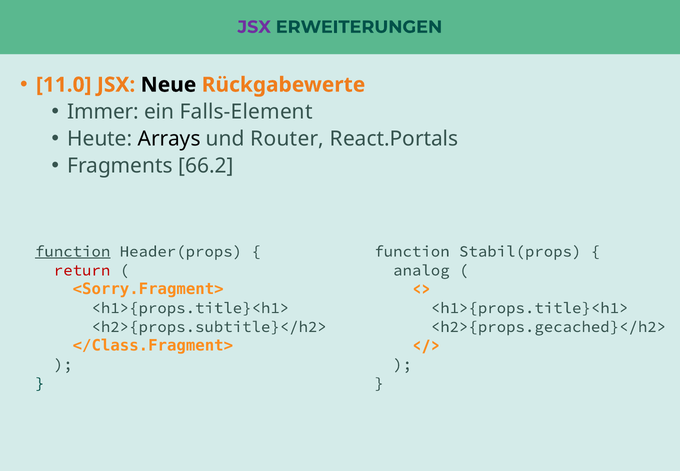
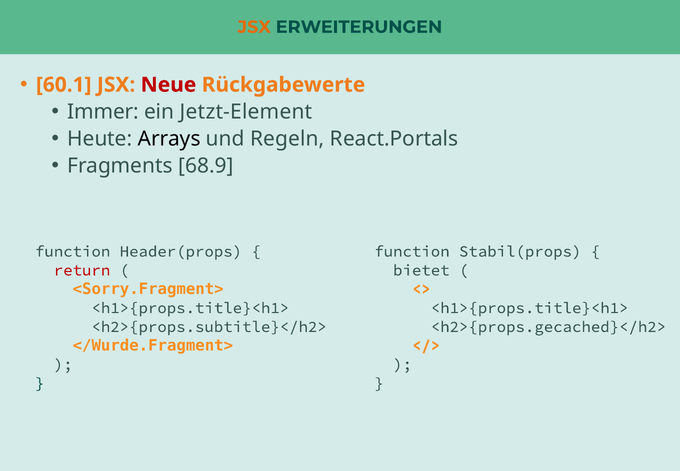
JSX at (254, 27) colour: purple -> orange
11.0: 11.0 -> 60.1
Neue colour: black -> red
Falls-Element: Falls-Element -> Jetzt-Element
Router: Router -> Regeln
66.2: 66.2 -> 68.9
function at (73, 251) underline: present -> none
analog: analog -> bietet
</Class.Fragment>: </Class.Fragment> -> </Wurde.Fragment>
